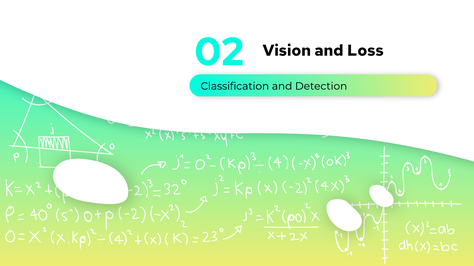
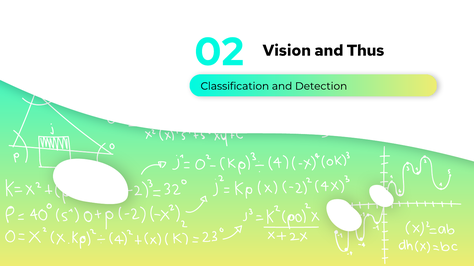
Loss: Loss -> Thus
